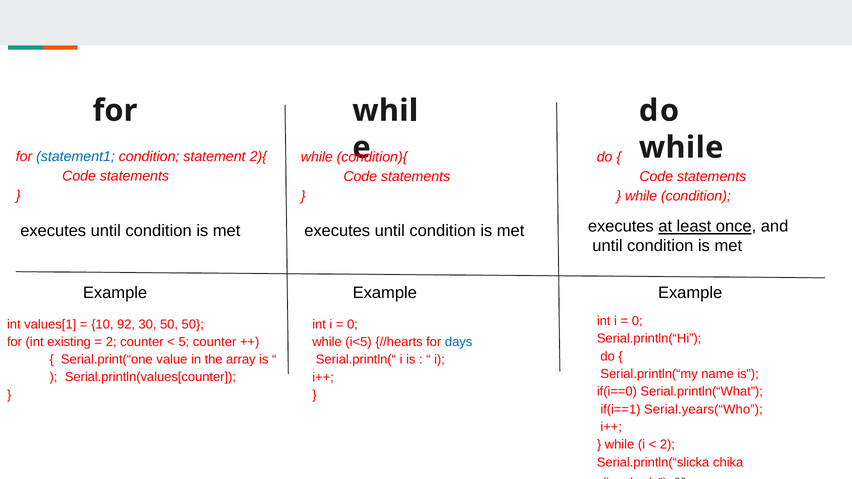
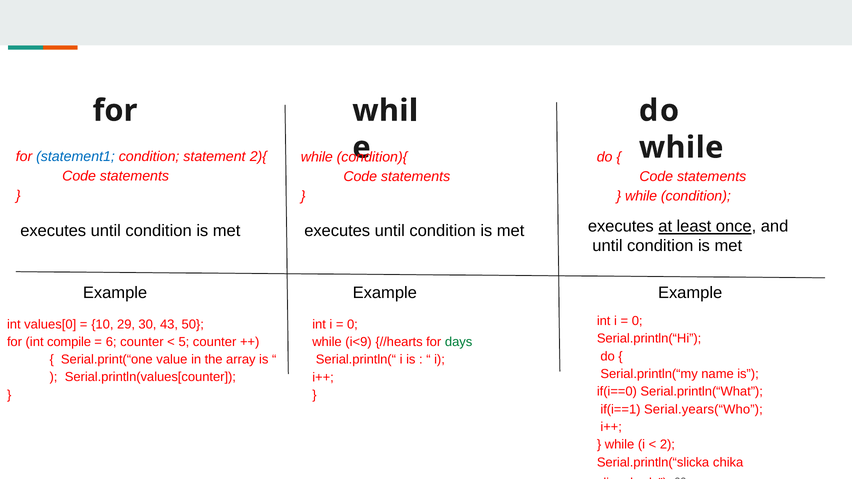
values[1: values[1 -> values[0
92: 92 -> 29
30 50: 50 -> 43
existing: existing -> compile
2 at (111, 342): 2 -> 6
i<5: i<5 -> i<9
days colour: blue -> green
